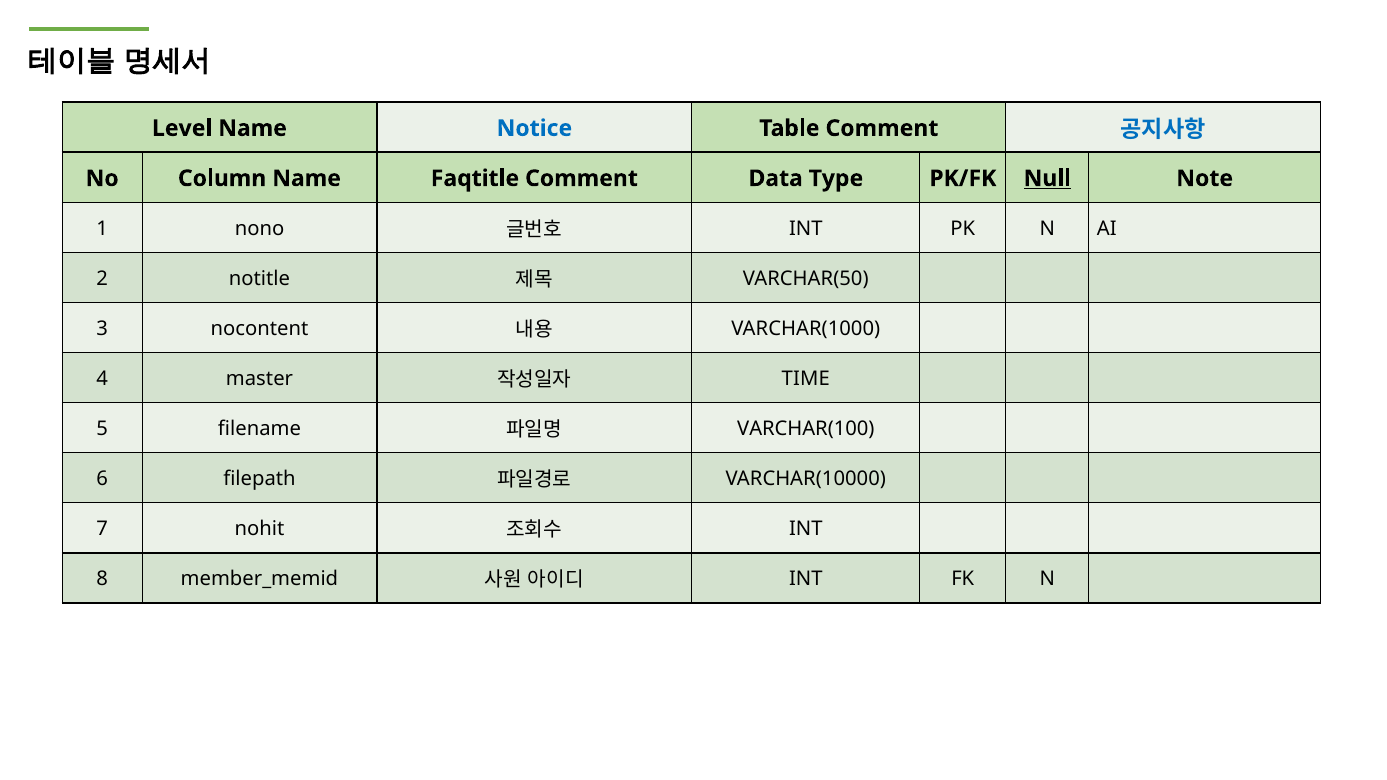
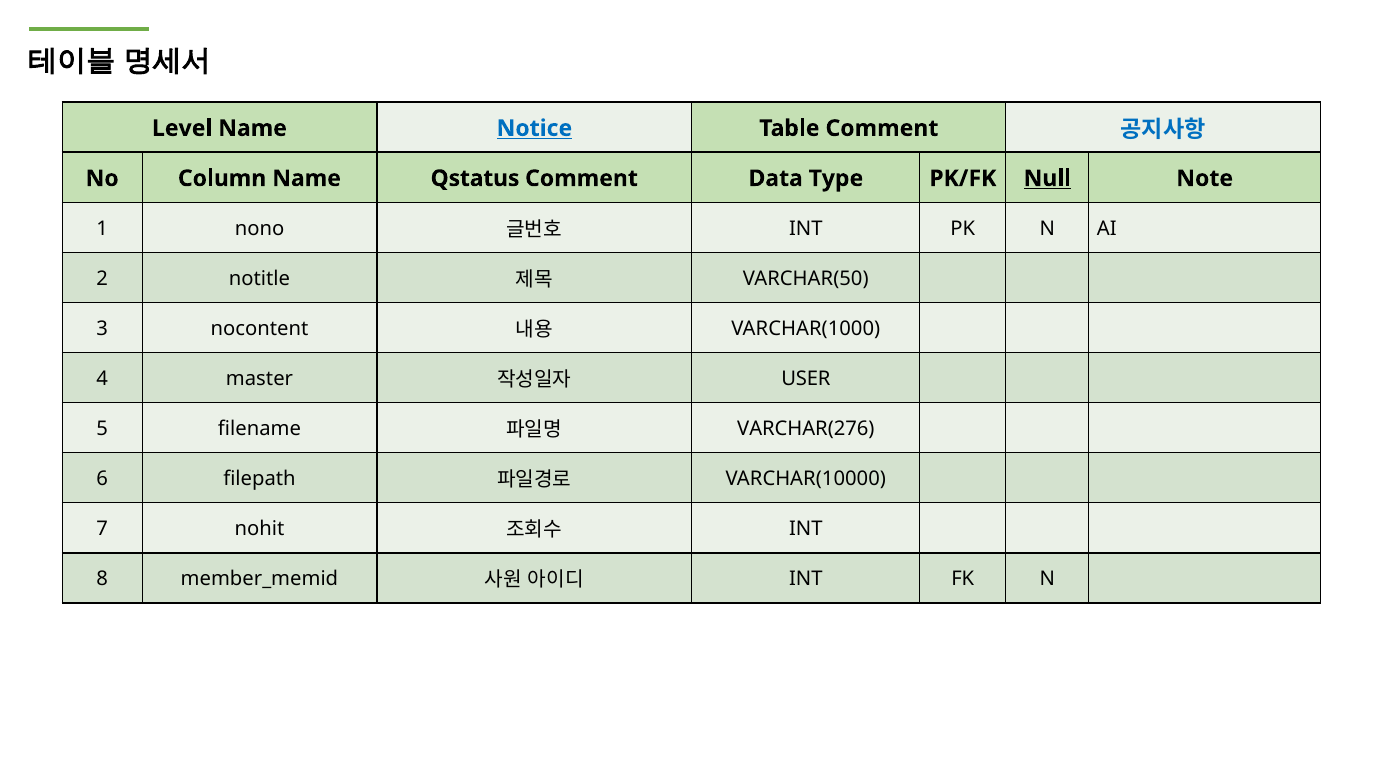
Notice underline: none -> present
Faqtitle: Faqtitle -> Qstatus
TIME: TIME -> USER
VARCHAR(100: VARCHAR(100 -> VARCHAR(276
